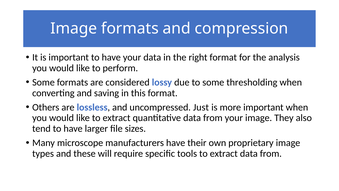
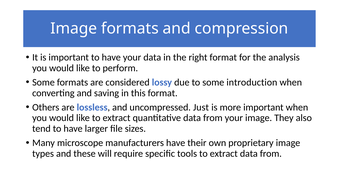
thresholding: thresholding -> introduction
